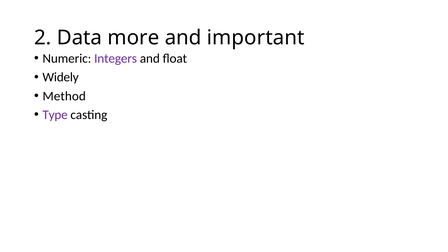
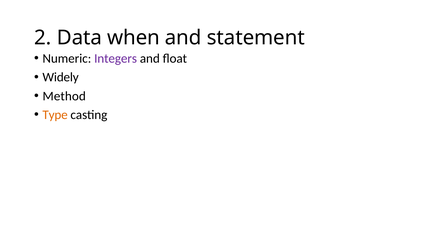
more: more -> when
important: important -> statement
Type colour: purple -> orange
